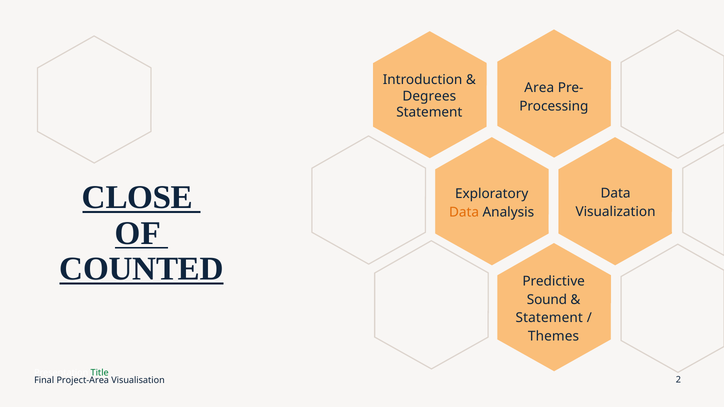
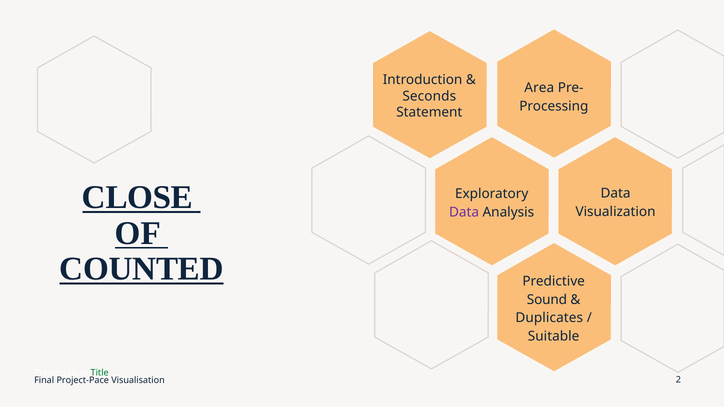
Degrees: Degrees -> Seconds
Data at (464, 212) colour: orange -> purple
Statement at (549, 318): Statement -> Duplicates
Themes: Themes -> Suitable
Project-Area: Project-Area -> Project-Pace
